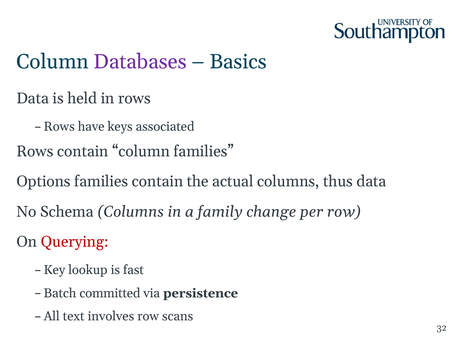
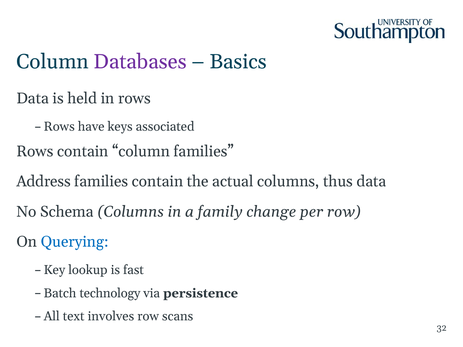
Options: Options -> Address
Querying colour: red -> blue
committed: committed -> technology
